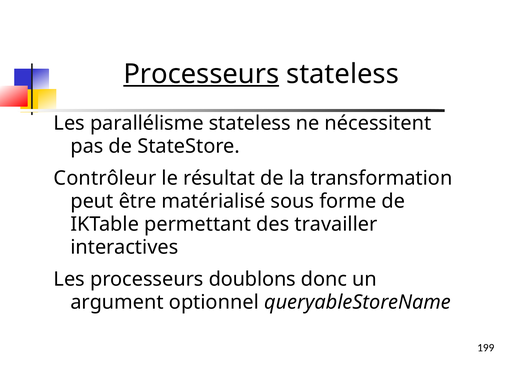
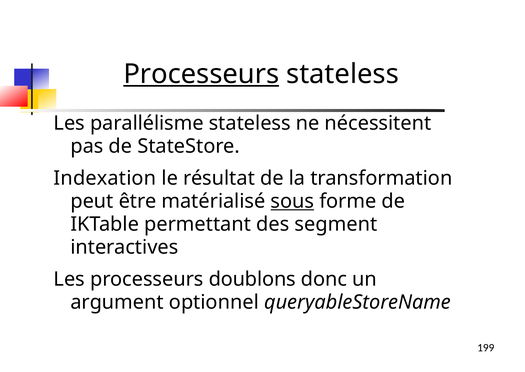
Contrôleur: Contrôleur -> Indexation
sous underline: none -> present
travailler: travailler -> segment
